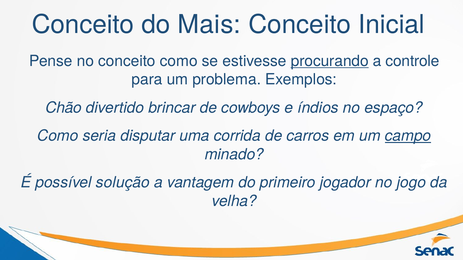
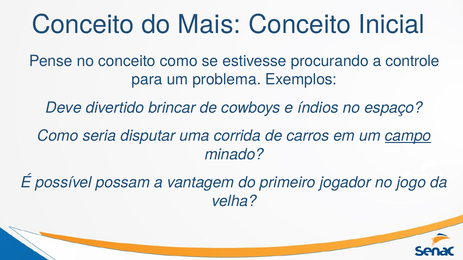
procurando underline: present -> none
Chão: Chão -> Deve
solução: solução -> possam
